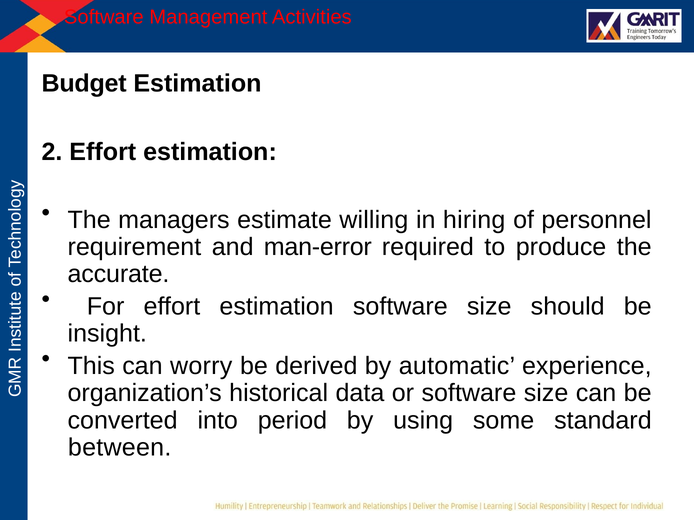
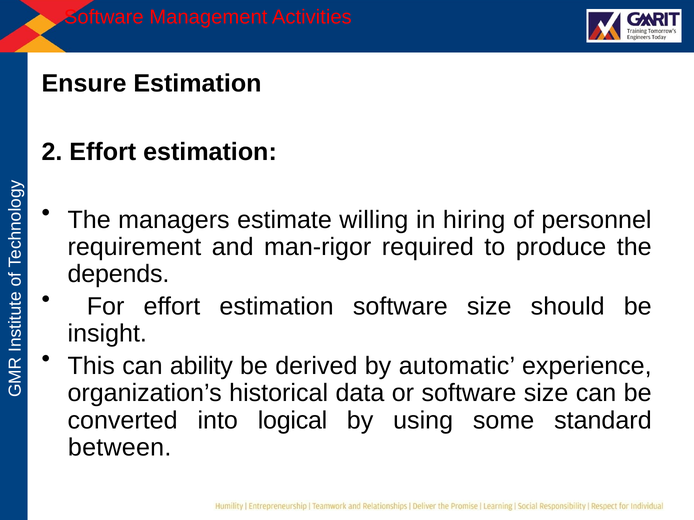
Budget: Budget -> Ensure
man-error: man-error -> man-rigor
accurate: accurate -> depends
worry: worry -> ability
period: period -> logical
